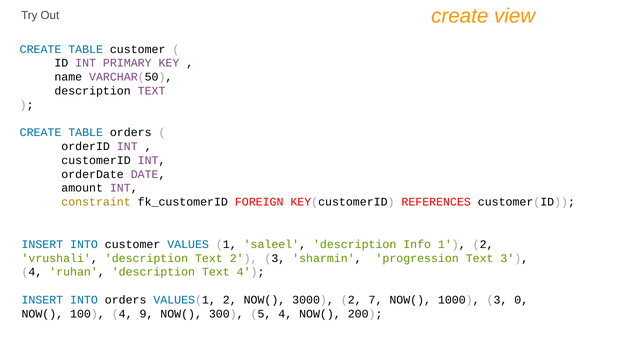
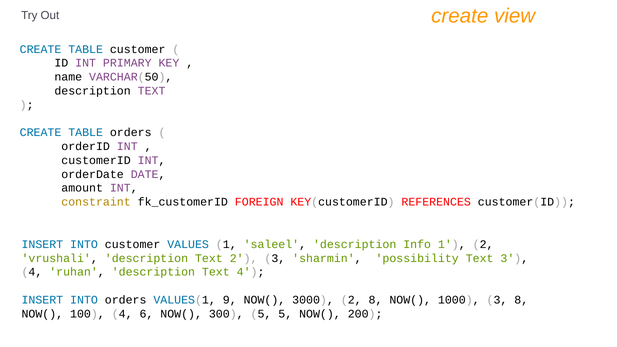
progression: progression -> possibility
VALUES(1 2: 2 -> 9
2 7: 7 -> 8
3 0: 0 -> 8
9: 9 -> 6
5 4: 4 -> 5
